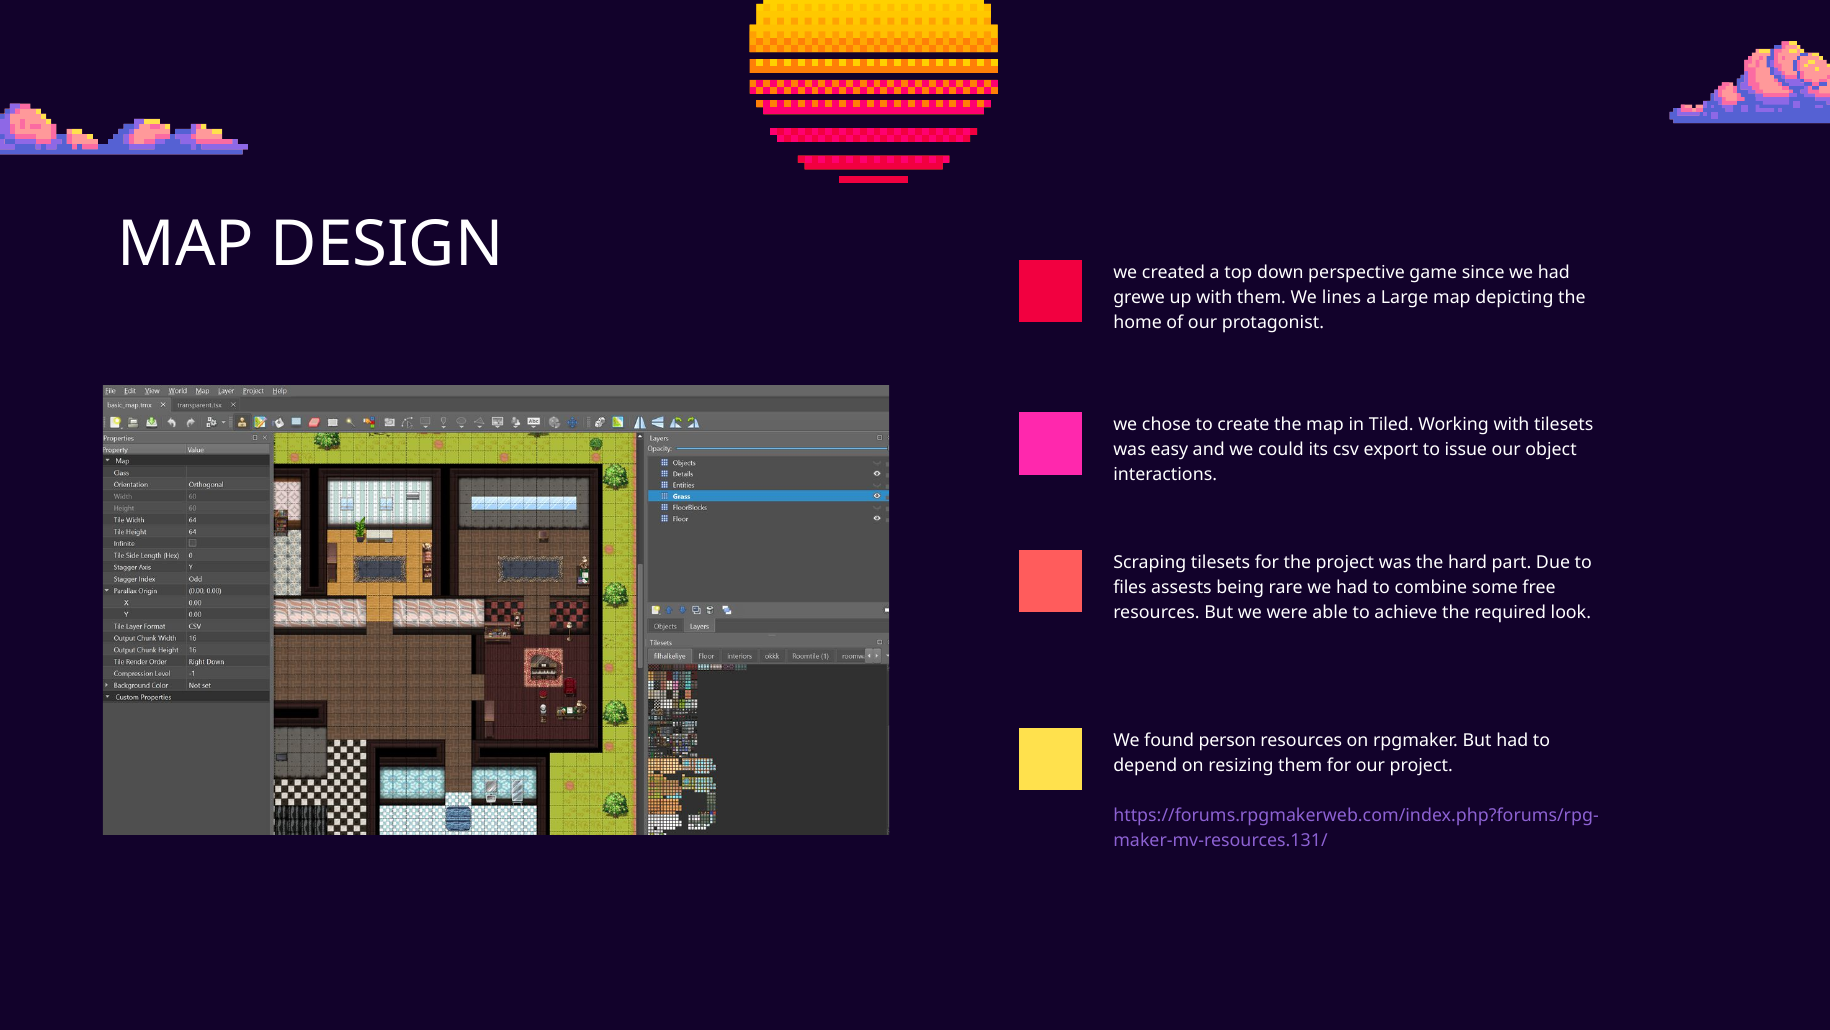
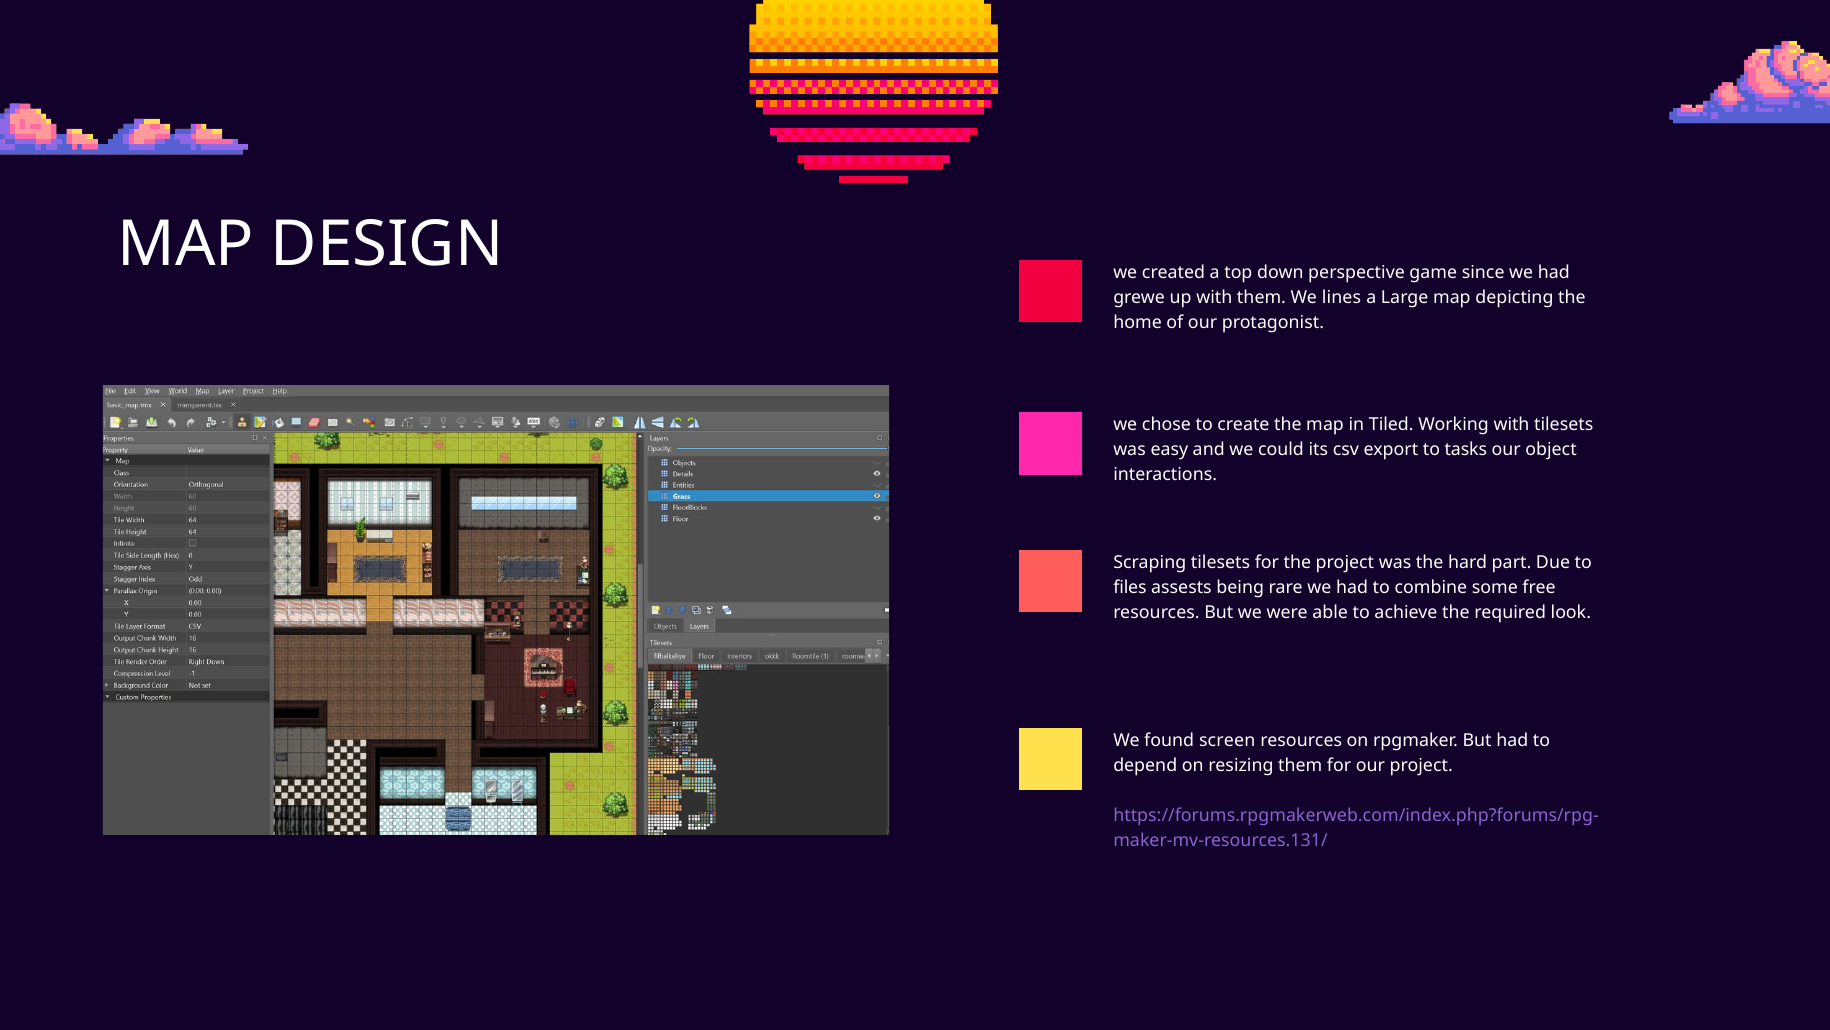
issue: issue -> tasks
person: person -> screen
